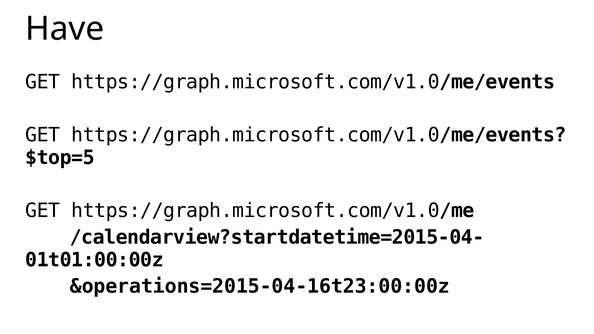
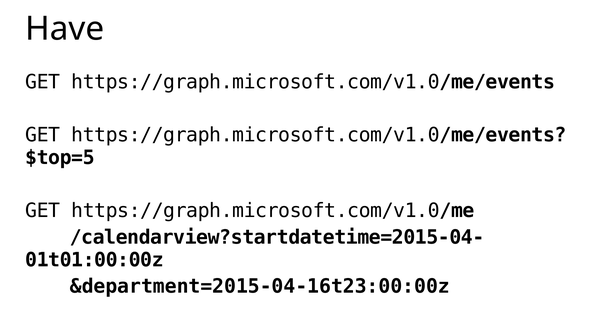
&operations=2015-04-16t23:00:00z: &operations=2015-04-16t23:00:00z -> &department=2015-04-16t23:00:00z
